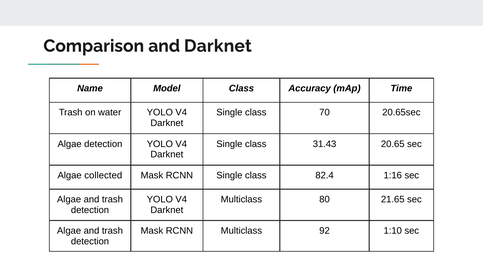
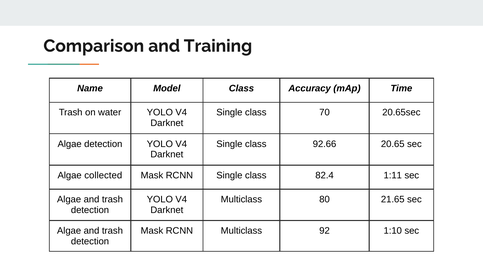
and Darknet: Darknet -> Training
31.43: 31.43 -> 92.66
1:16: 1:16 -> 1:11
